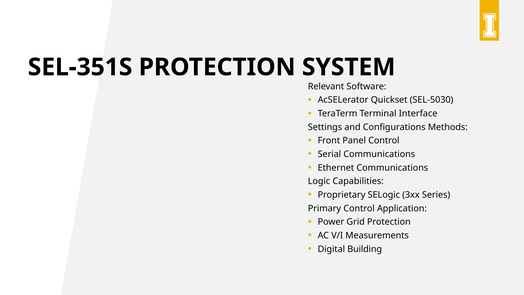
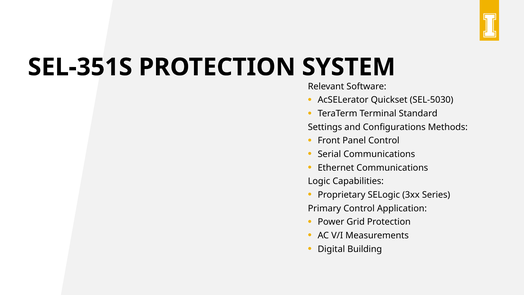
Interface: Interface -> Standard
